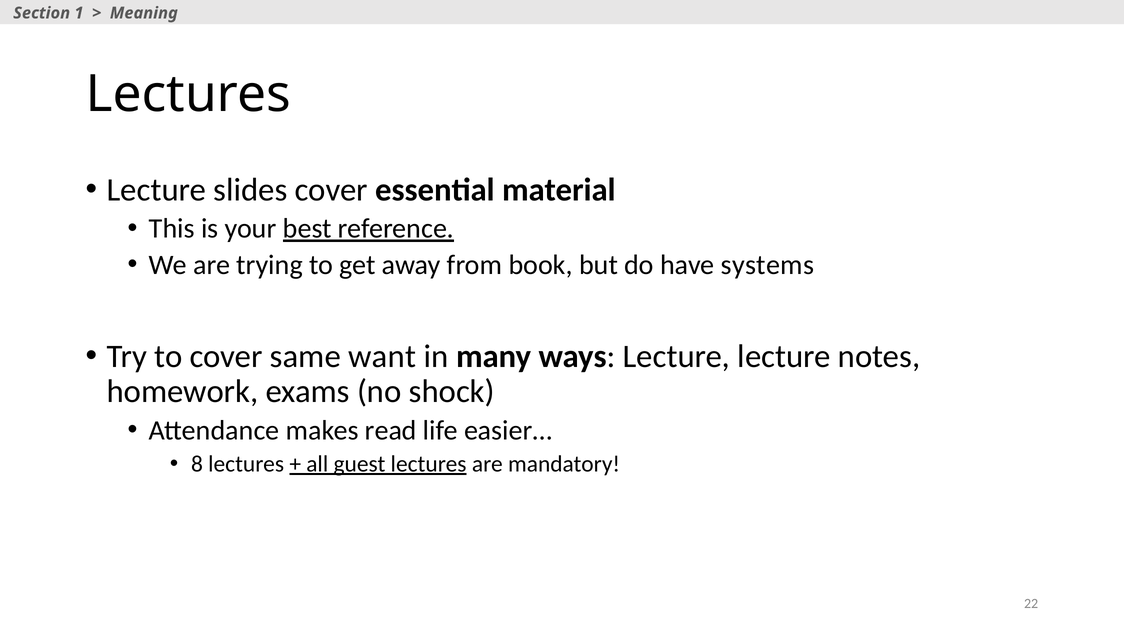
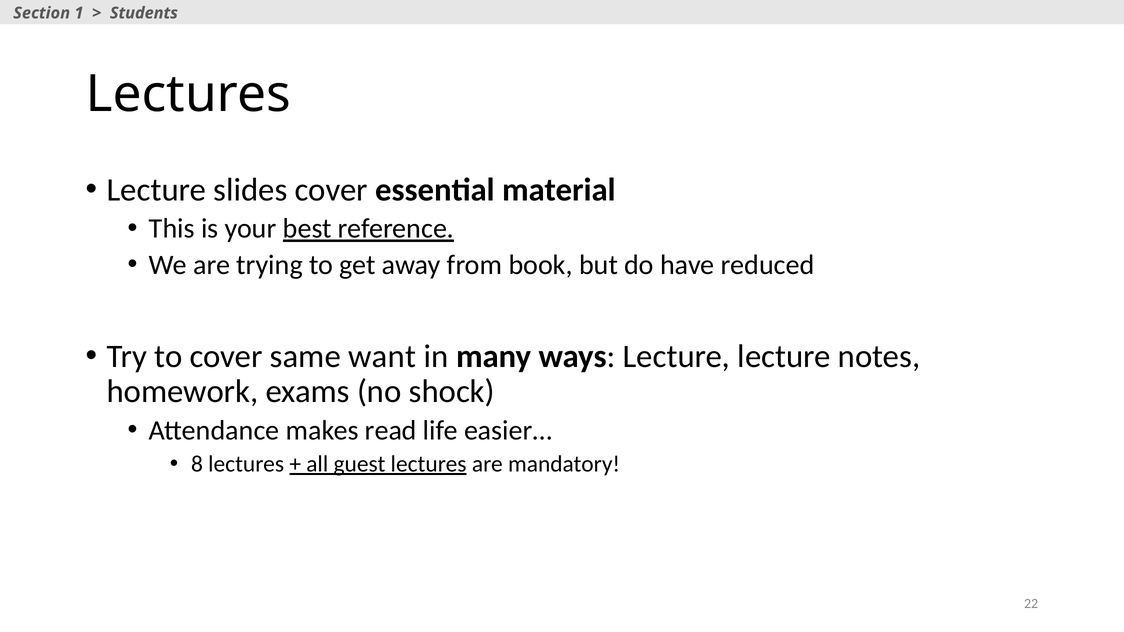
Meaning: Meaning -> Students
systems: systems -> reduced
